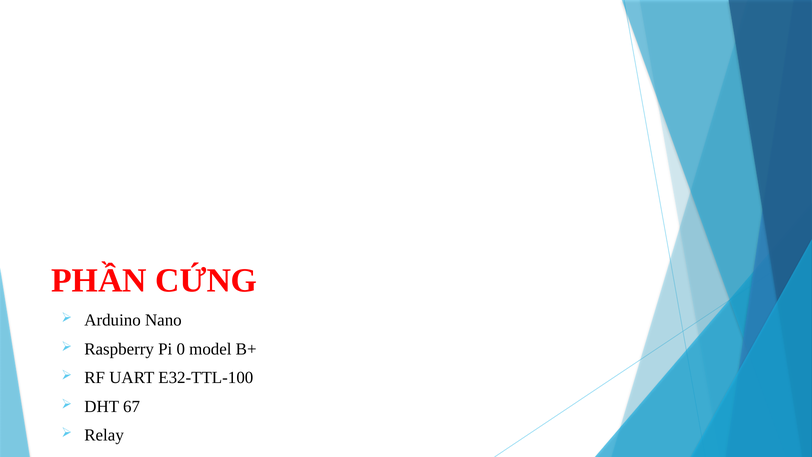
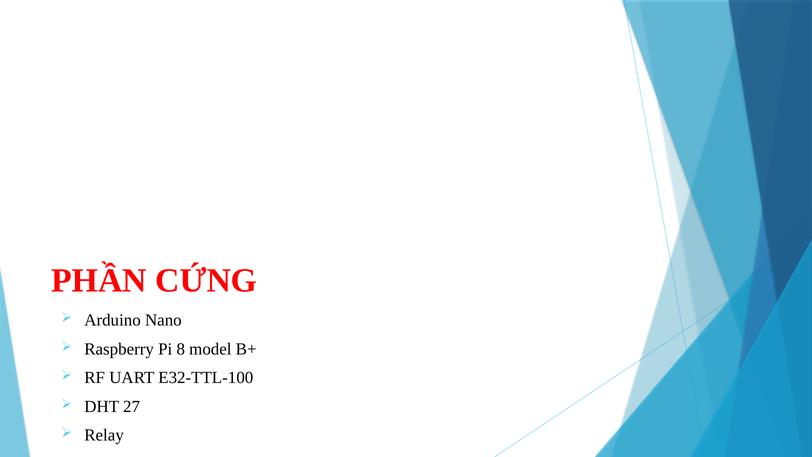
0: 0 -> 8
67: 67 -> 27
